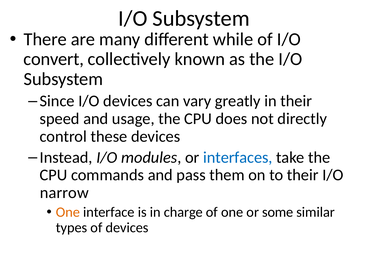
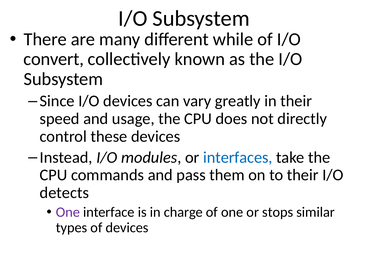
narrow: narrow -> detects
One at (68, 212) colour: orange -> purple
some: some -> stops
